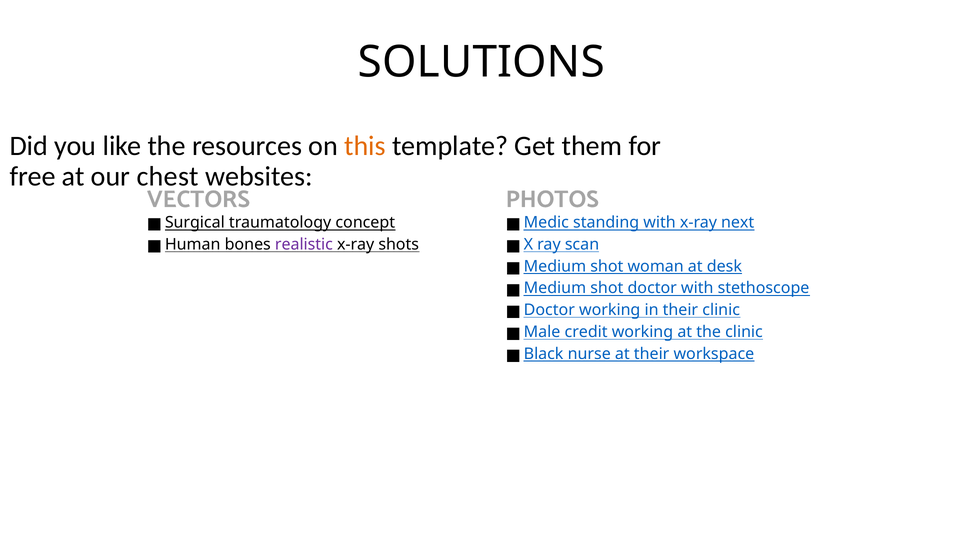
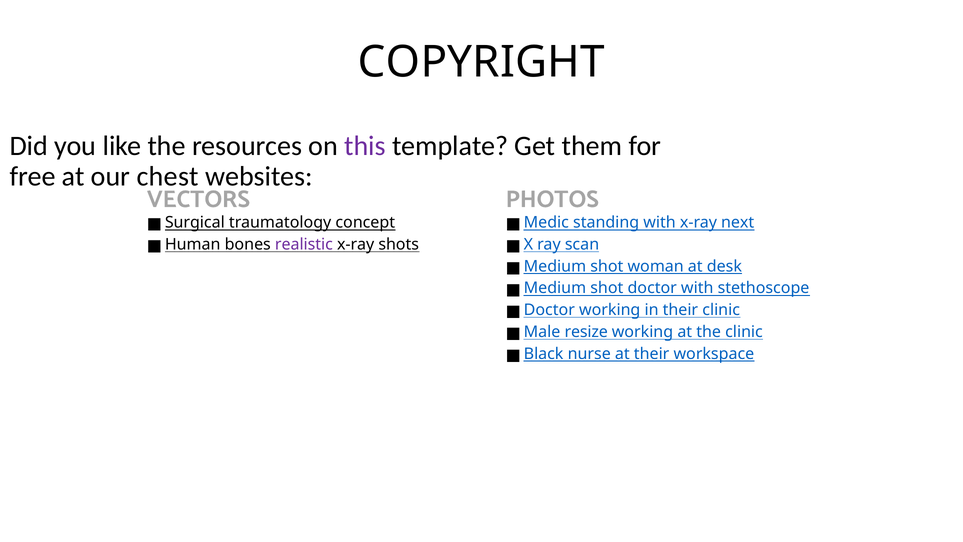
SOLUTIONS: SOLUTIONS -> COPYRIGHT
this colour: orange -> purple
credit: credit -> resize
